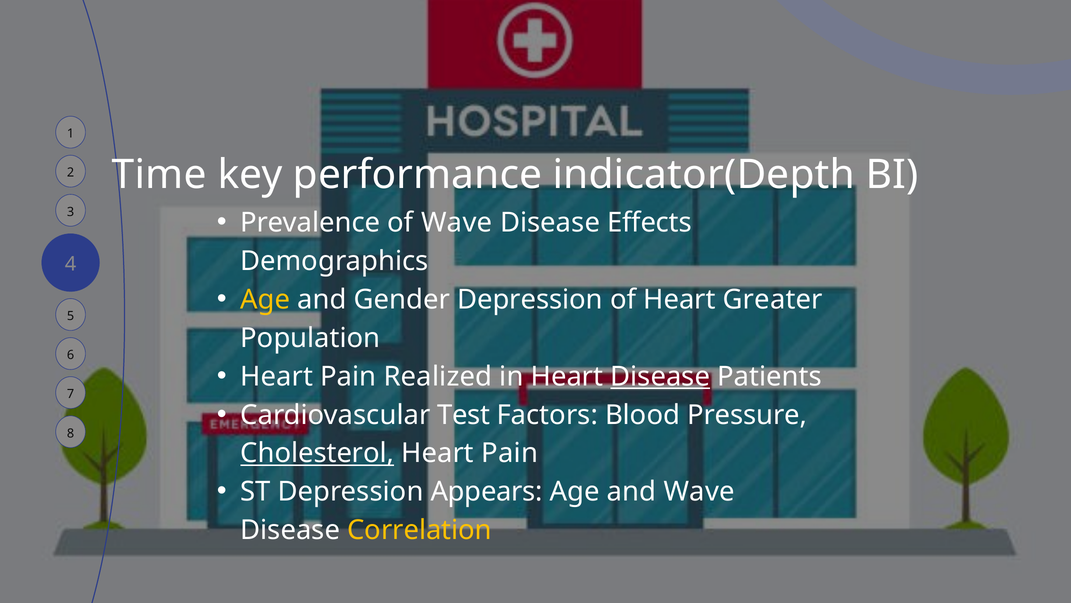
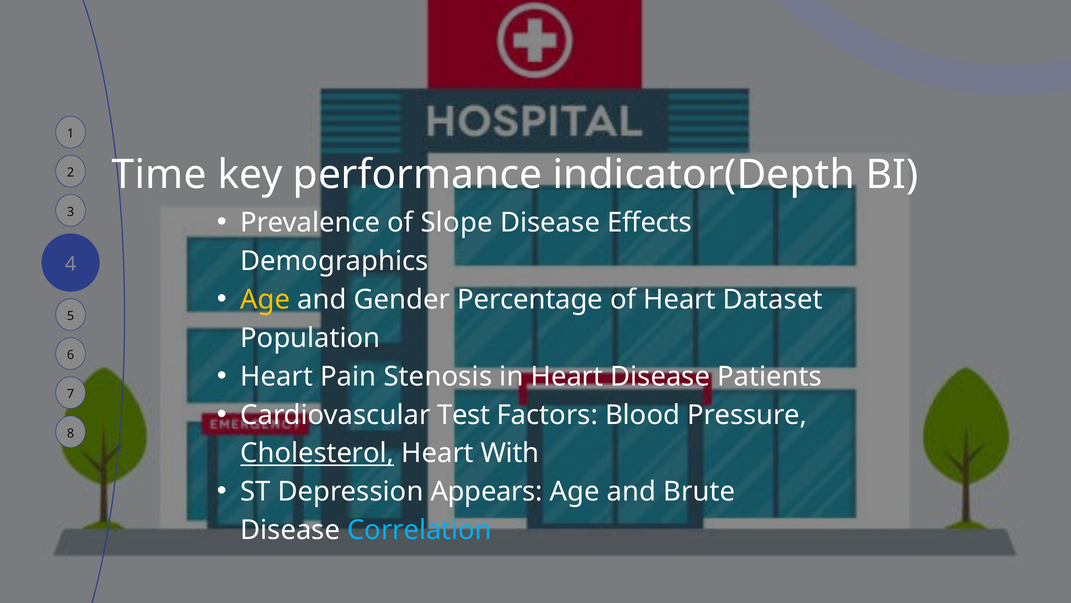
of Wave: Wave -> Slope
Gender Depression: Depression -> Percentage
Greater: Greater -> Dataset
Realized: Realized -> Stenosis
Disease at (660, 376) underline: present -> none
Pain at (510, 453): Pain -> With
and Wave: Wave -> Brute
Correlation colour: yellow -> light blue
